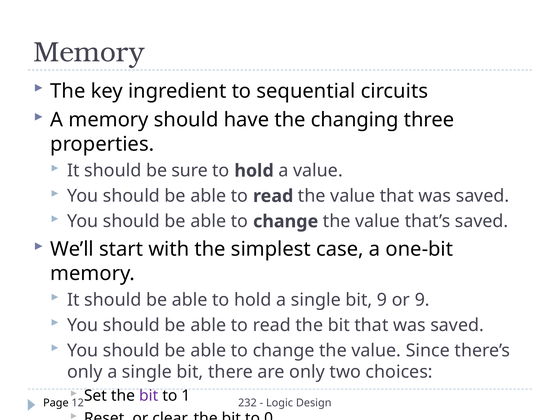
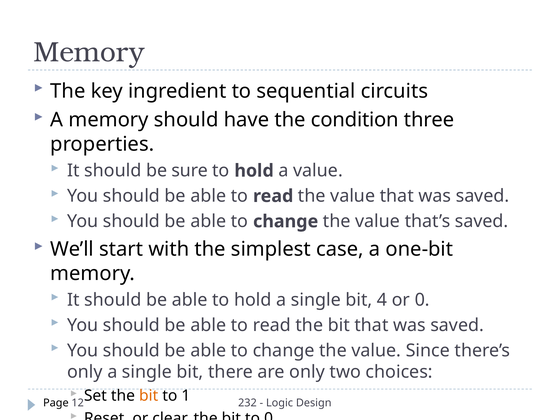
changing: changing -> condition
bit 9: 9 -> 4
or 9: 9 -> 0
bit at (149, 396) colour: purple -> orange
